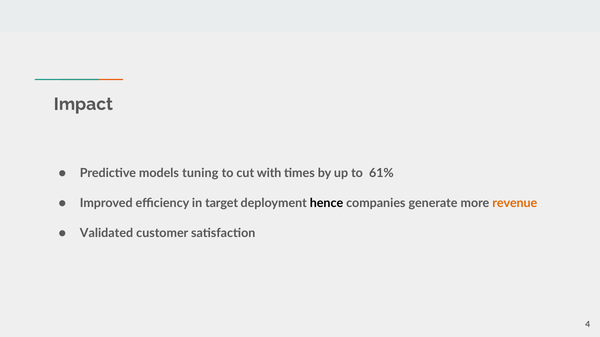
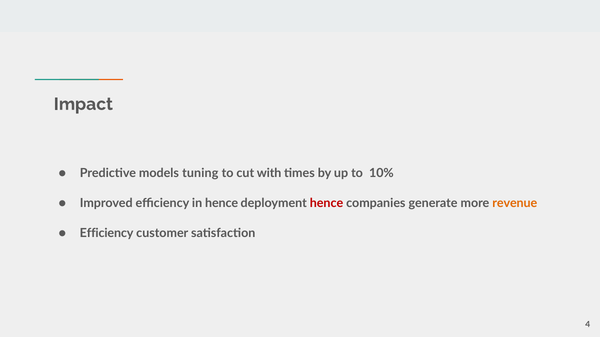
61%: 61% -> 10%
in target: target -> hence
hence at (326, 203) colour: black -> red
Validated at (107, 233): Validated -> Efficiency
